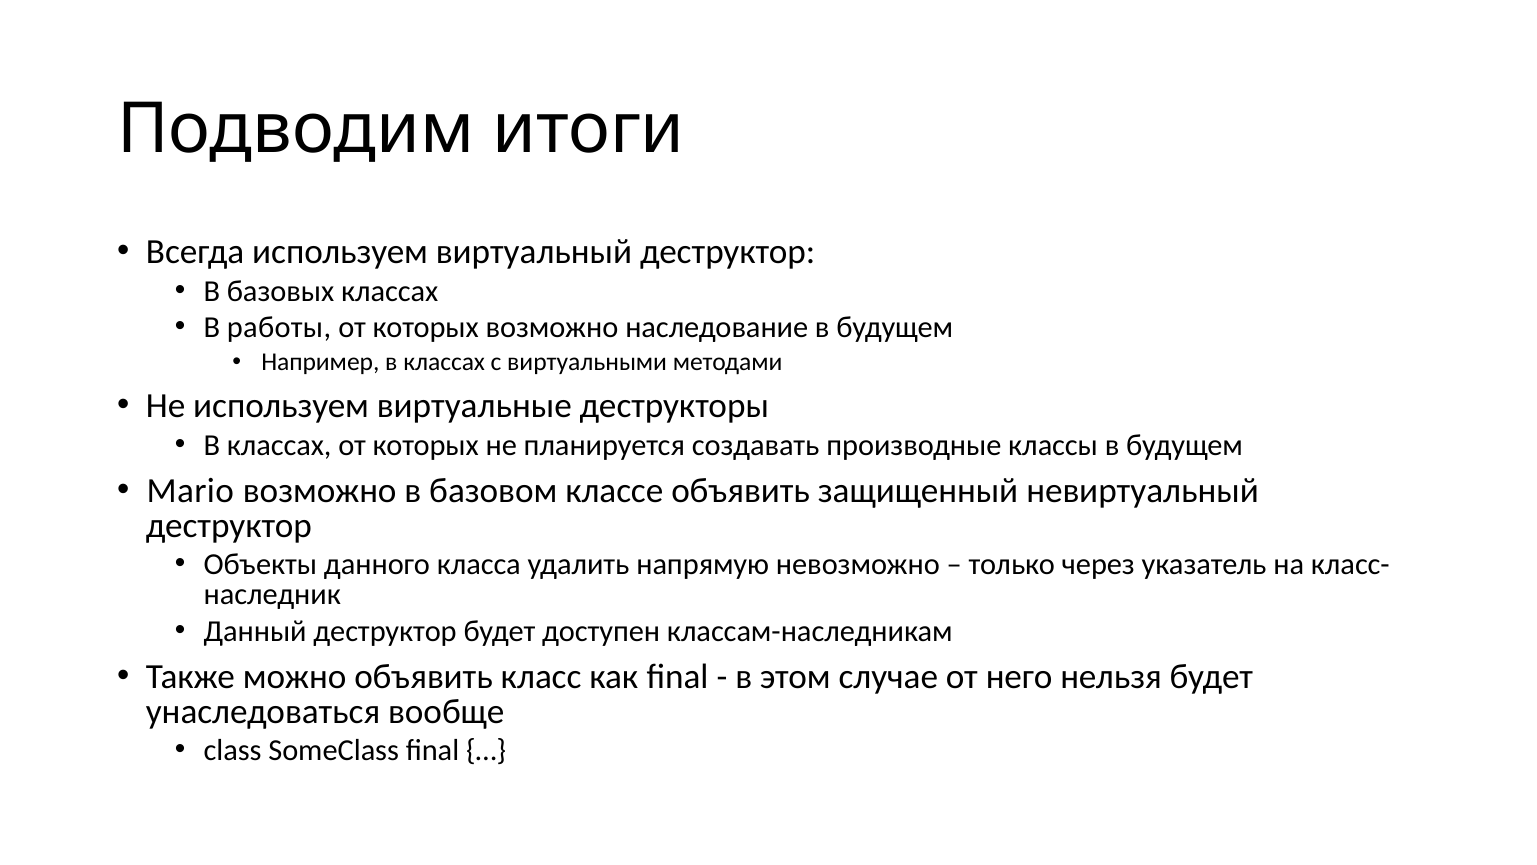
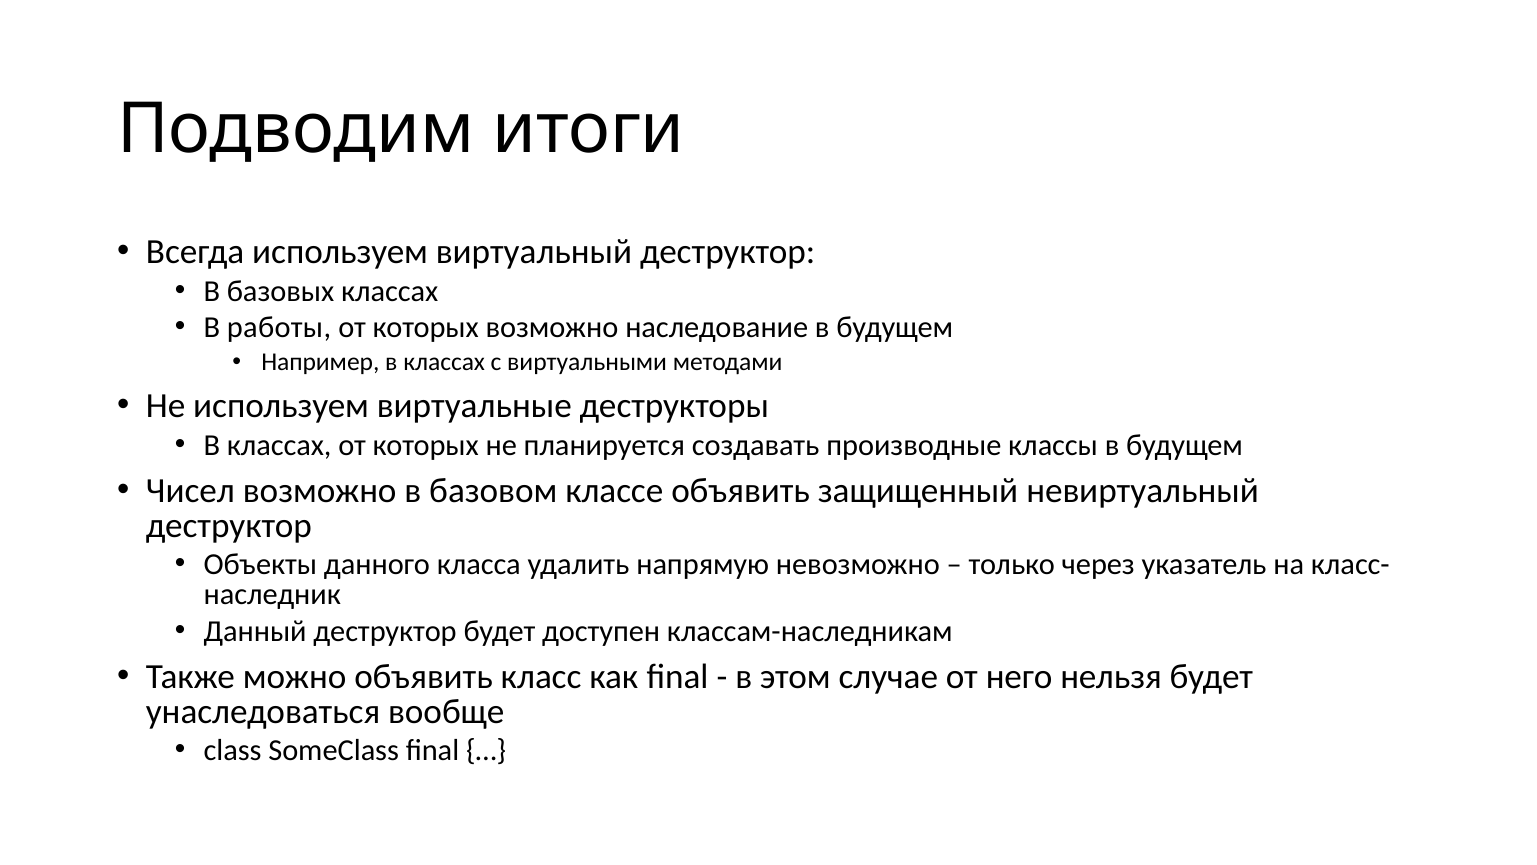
Mario: Mario -> Чисел
